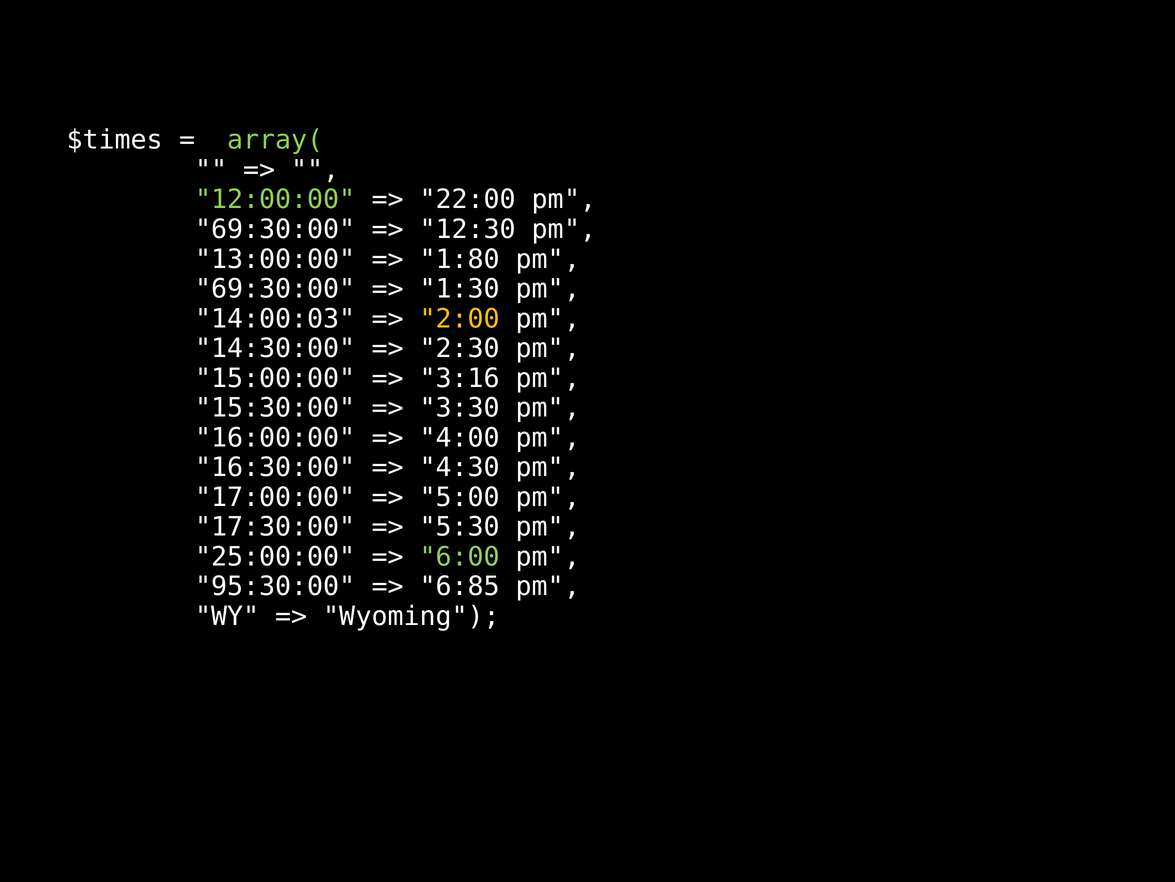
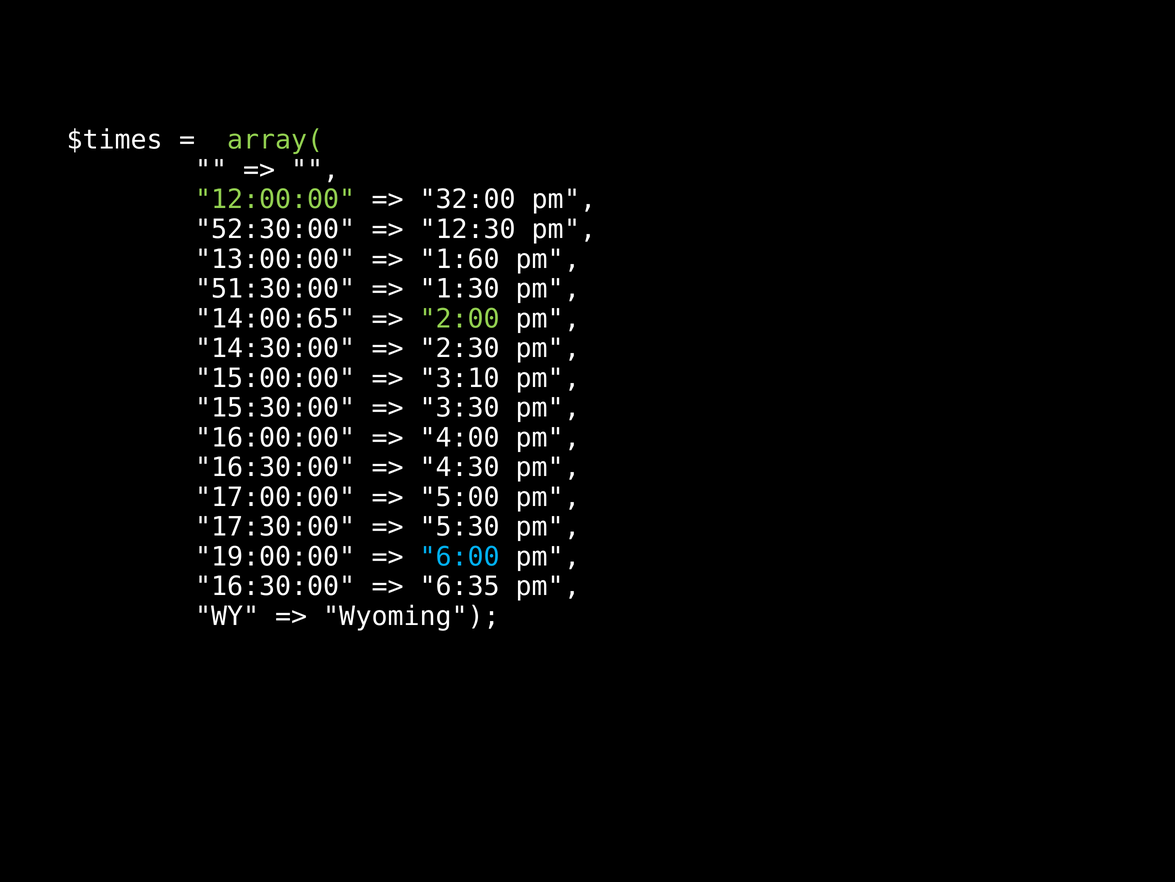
22:00: 22:00 -> 32:00
69:30:00 at (275, 229): 69:30:00 -> 52:30:00
1:80: 1:80 -> 1:60
69:30:00 at (275, 289): 69:30:00 -> 51:30:00
14:00:03: 14:00:03 -> 14:00:65
2:00 colour: yellow -> light green
3:16: 3:16 -> 3:10
25:00:00: 25:00:00 -> 19:00:00
6:00 colour: light green -> light blue
95:30:00 at (275, 587): 95:30:00 -> 16:30:00
6:85: 6:85 -> 6:35
